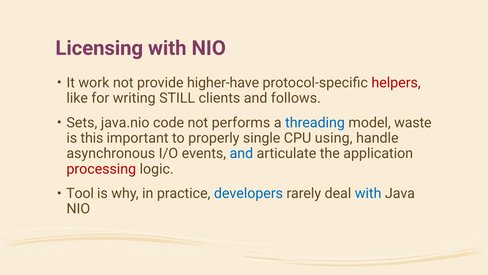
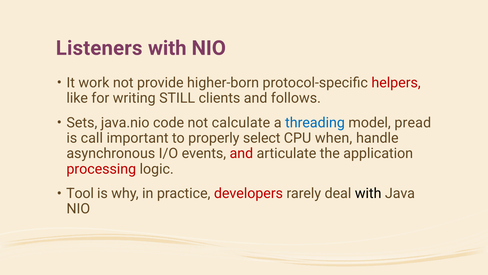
Licensing: Licensing -> Listeners
higher-have: higher-have -> higher-born
performs: performs -> calculate
waste: waste -> pread
this: this -> call
single: single -> select
using: using -> when
and at (241, 153) colour: blue -> red
developers colour: blue -> red
with at (368, 193) colour: blue -> black
